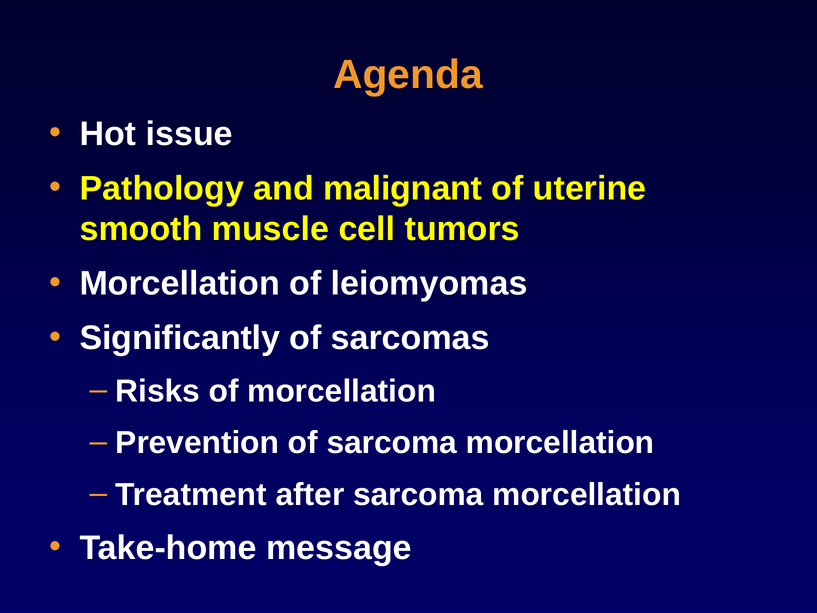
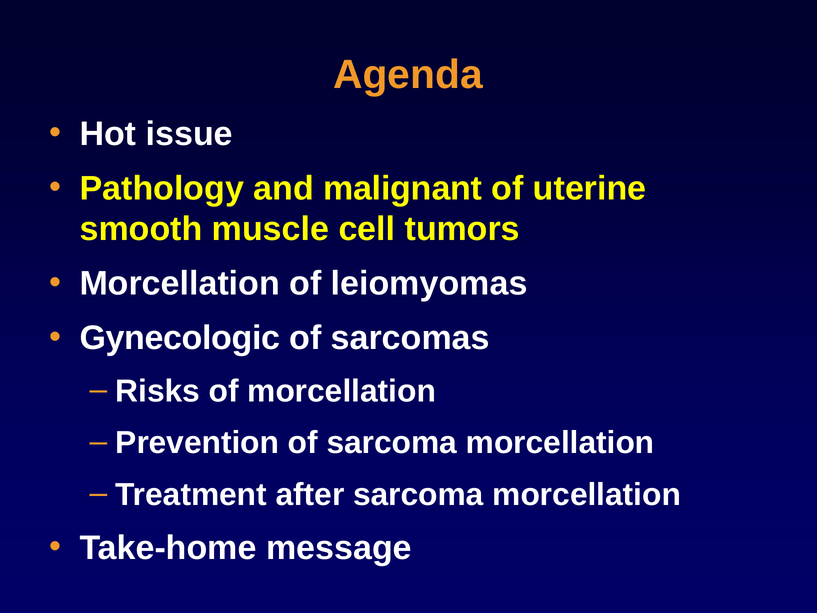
Significantly: Significantly -> Gynecologic
